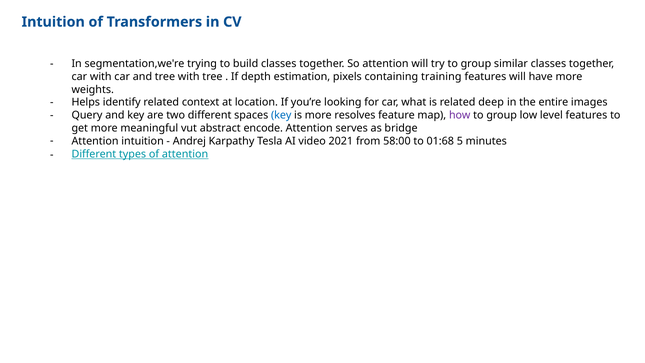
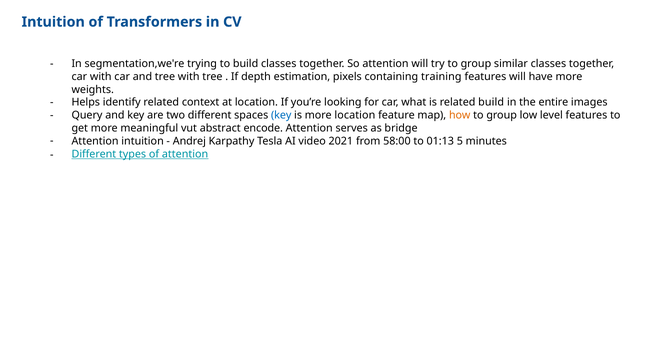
related deep: deep -> build
more resolves: resolves -> location
how colour: purple -> orange
01:68: 01:68 -> 01:13
